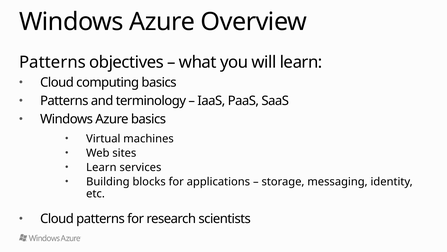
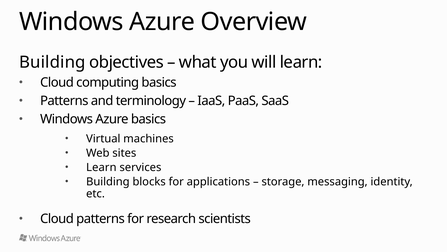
Patterns at (52, 62): Patterns -> Building
